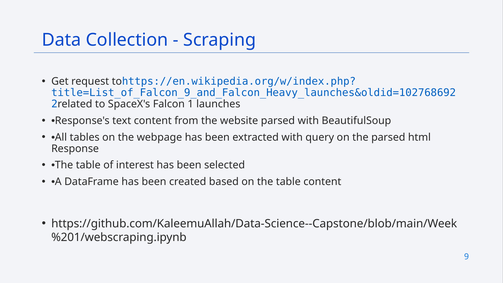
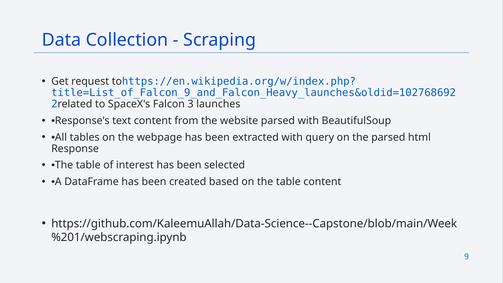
1: 1 -> 3
